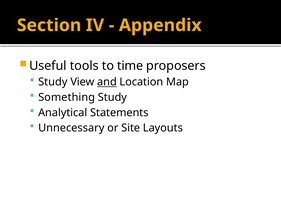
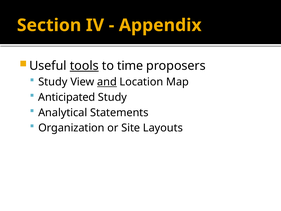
tools underline: none -> present
Something: Something -> Anticipated
Unnecessary: Unnecessary -> Organization
